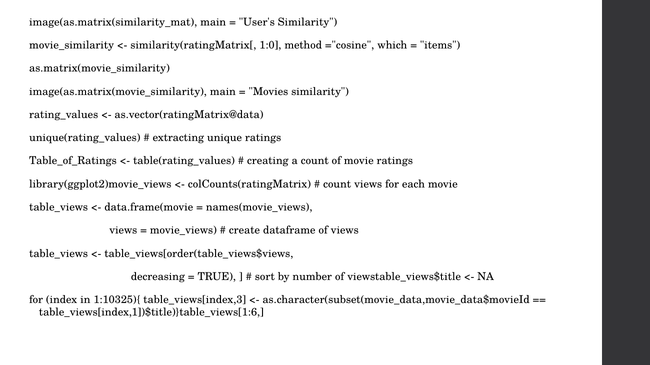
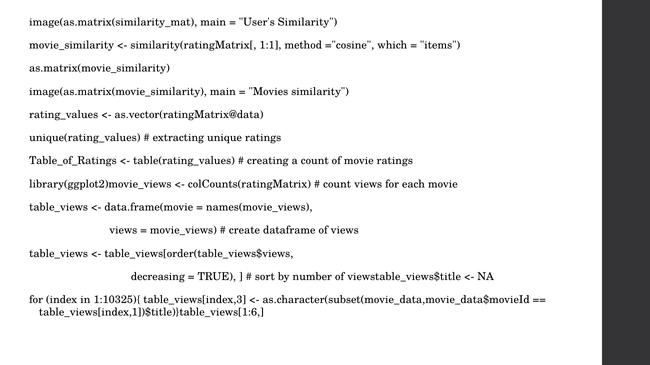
1:0: 1:0 -> 1:1
